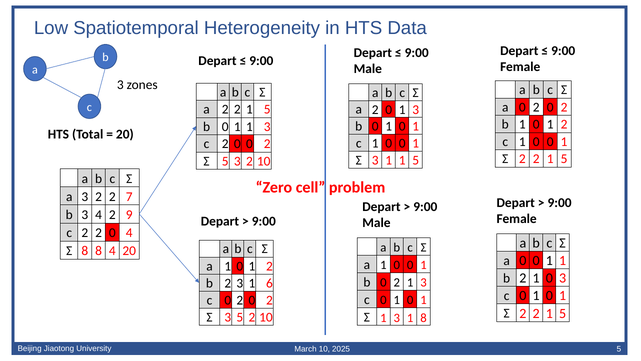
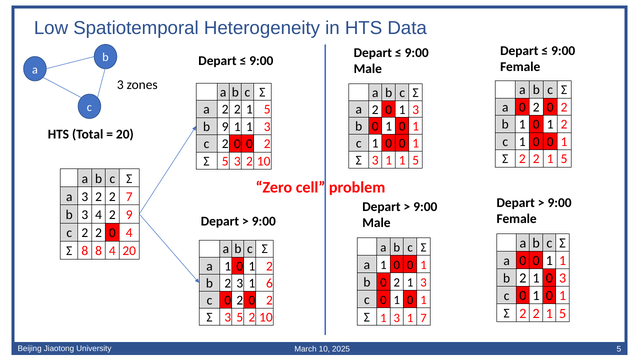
0 at (225, 127): 0 -> 9
1 8: 8 -> 7
